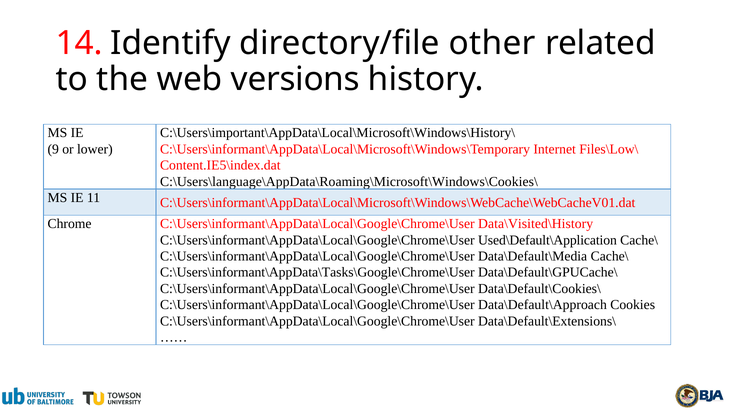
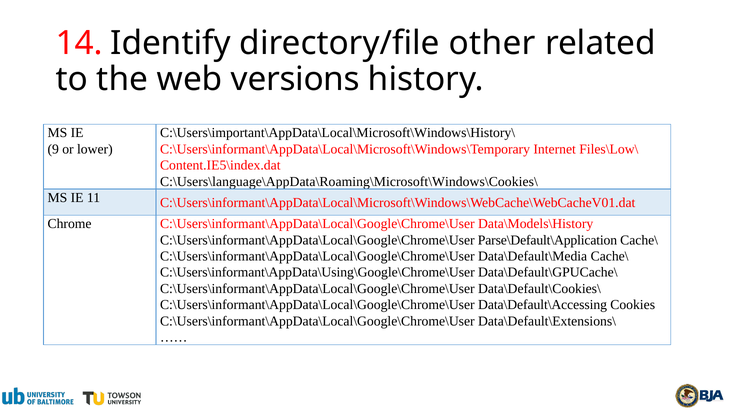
Data\Visited\History: Data\Visited\History -> Data\Models\History
Used\Default\Application: Used\Default\Application -> Parse\Default\Application
C:\Users\informant\AppData\Tasks\Google\Chrome\User: C:\Users\informant\AppData\Tasks\Google\Chrome\User -> C:\Users\informant\AppData\Using\Google\Chrome\User
Data\Default\Approach: Data\Default\Approach -> Data\Default\Accessing
